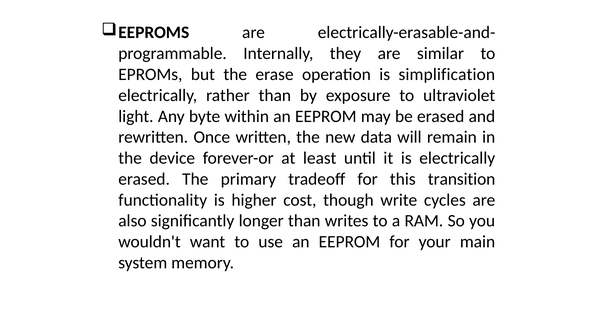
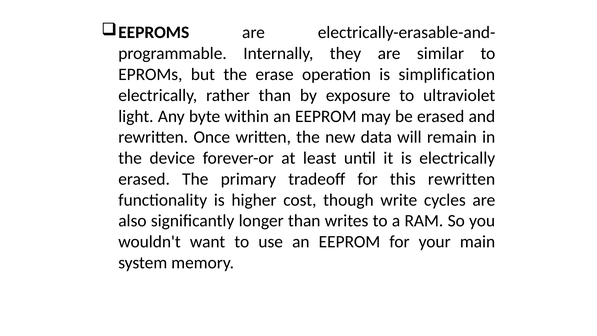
this transition: transition -> rewritten
